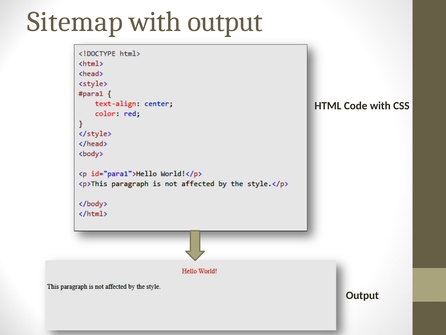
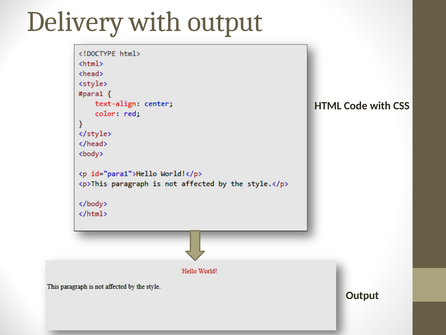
Sitemap: Sitemap -> Delivery
